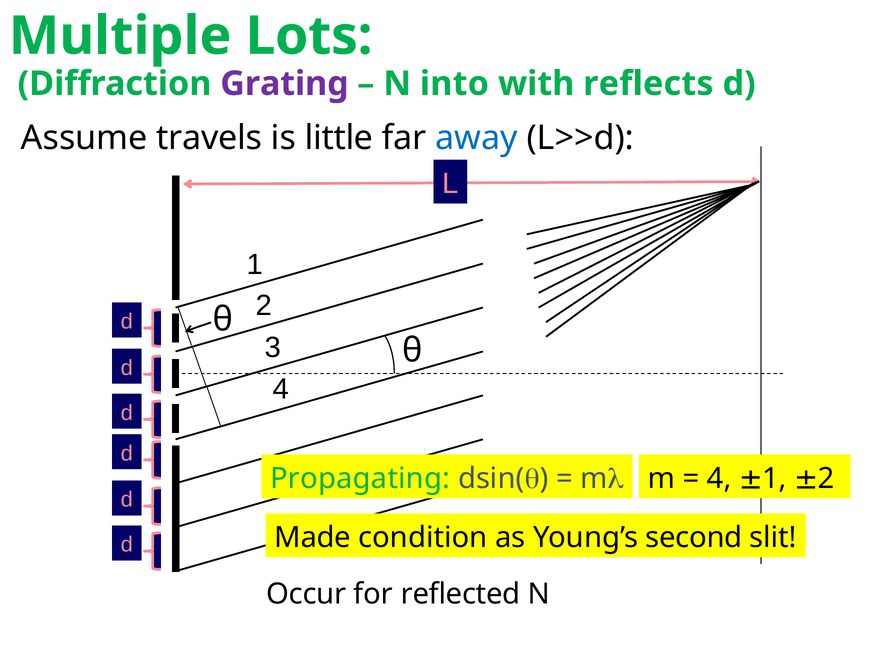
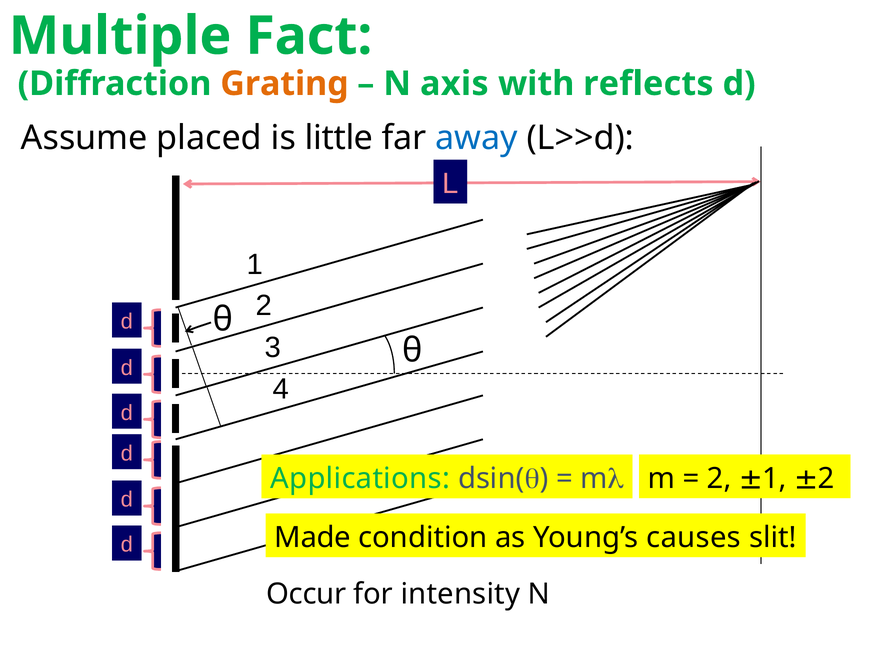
Lots: Lots -> Fact
Grating colour: purple -> orange
into: into -> axis
travels: travels -> placed
4 at (719, 478): 4 -> 2
Propagating: Propagating -> Applications
second: second -> causes
reflected: reflected -> intensity
